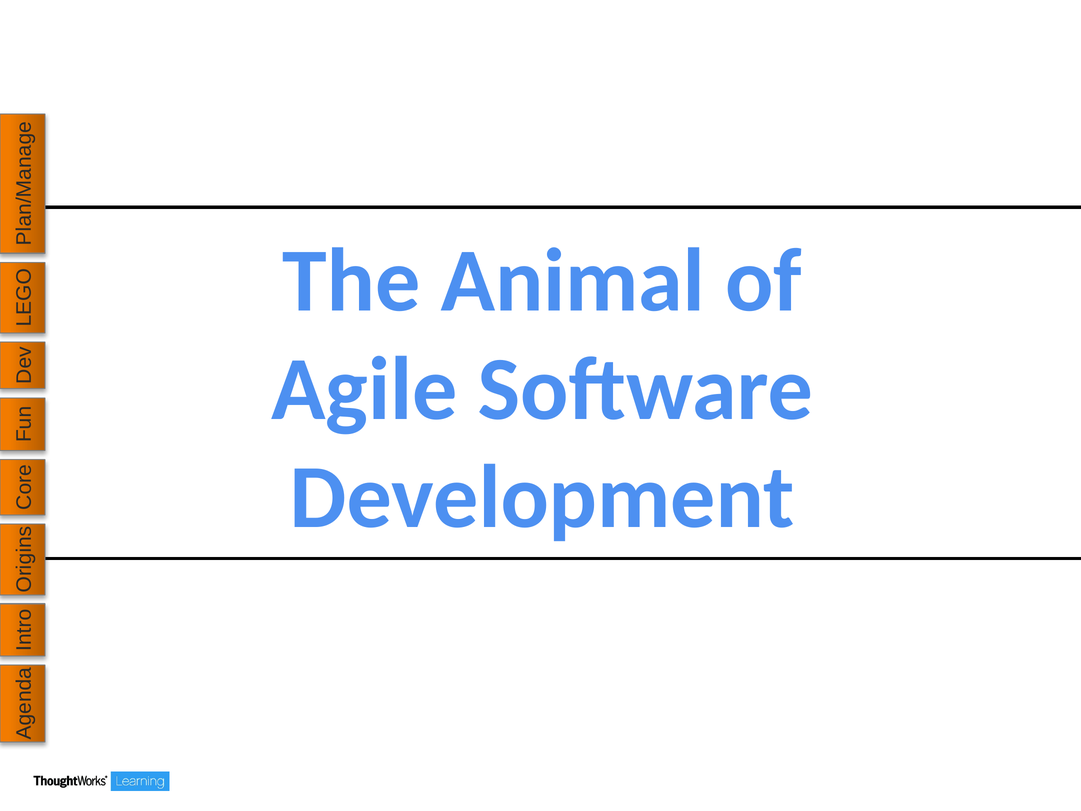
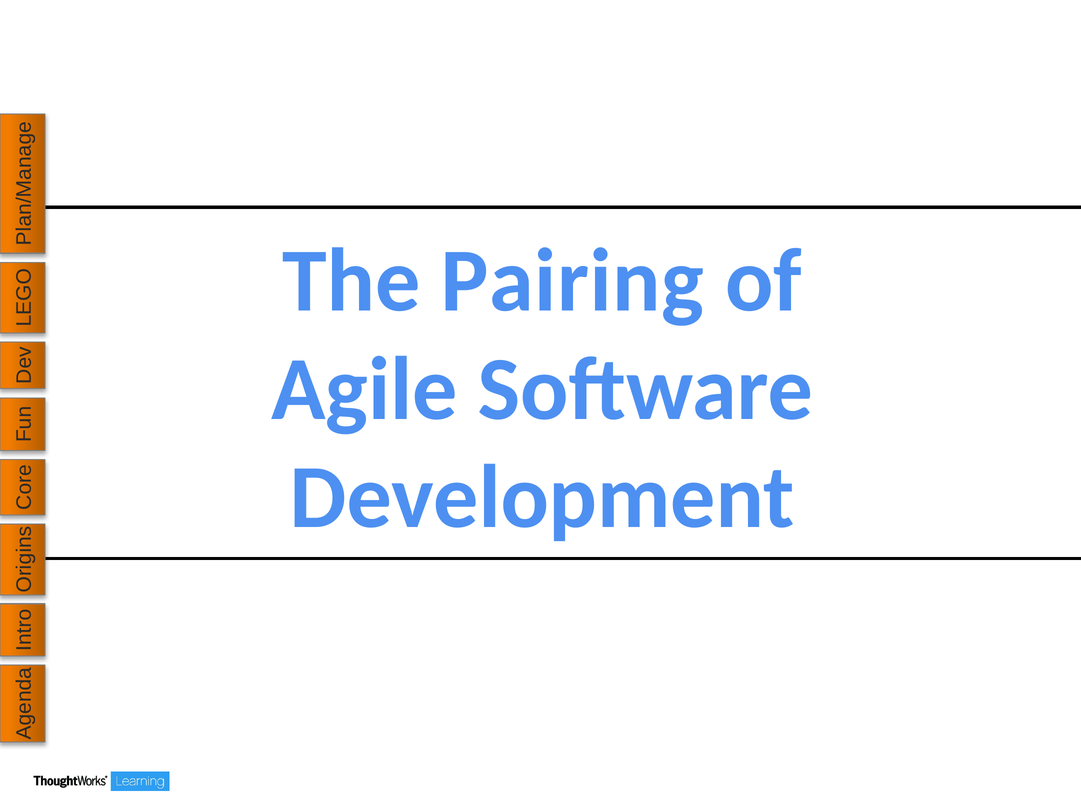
Animal: Animal -> Pairing
